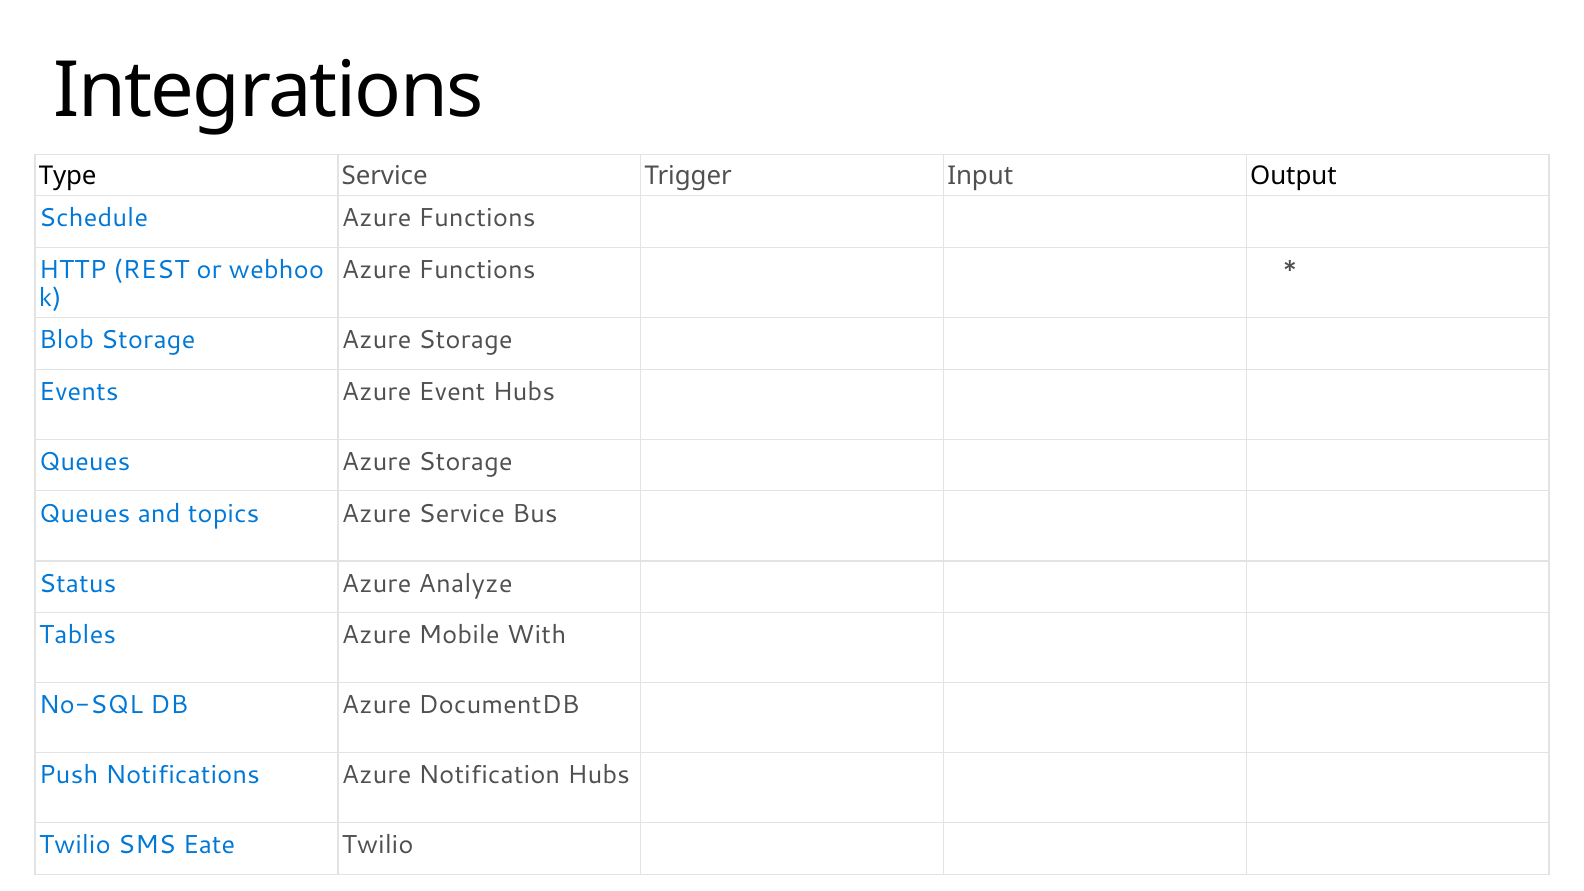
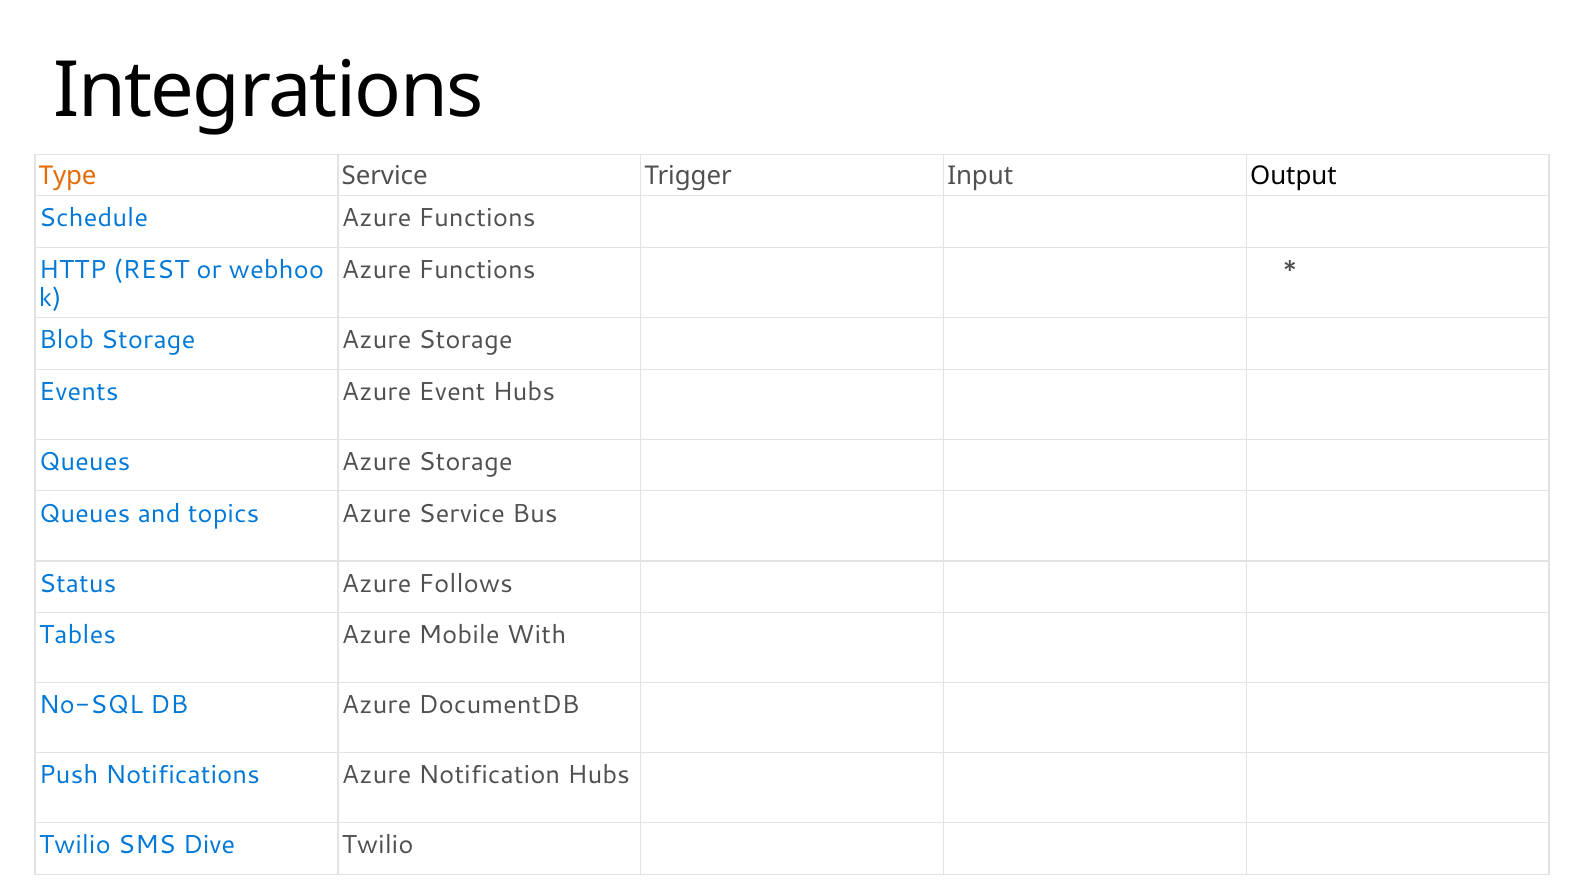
Type colour: black -> orange
Analyze: Analyze -> Follows
Eate: Eate -> Dive
